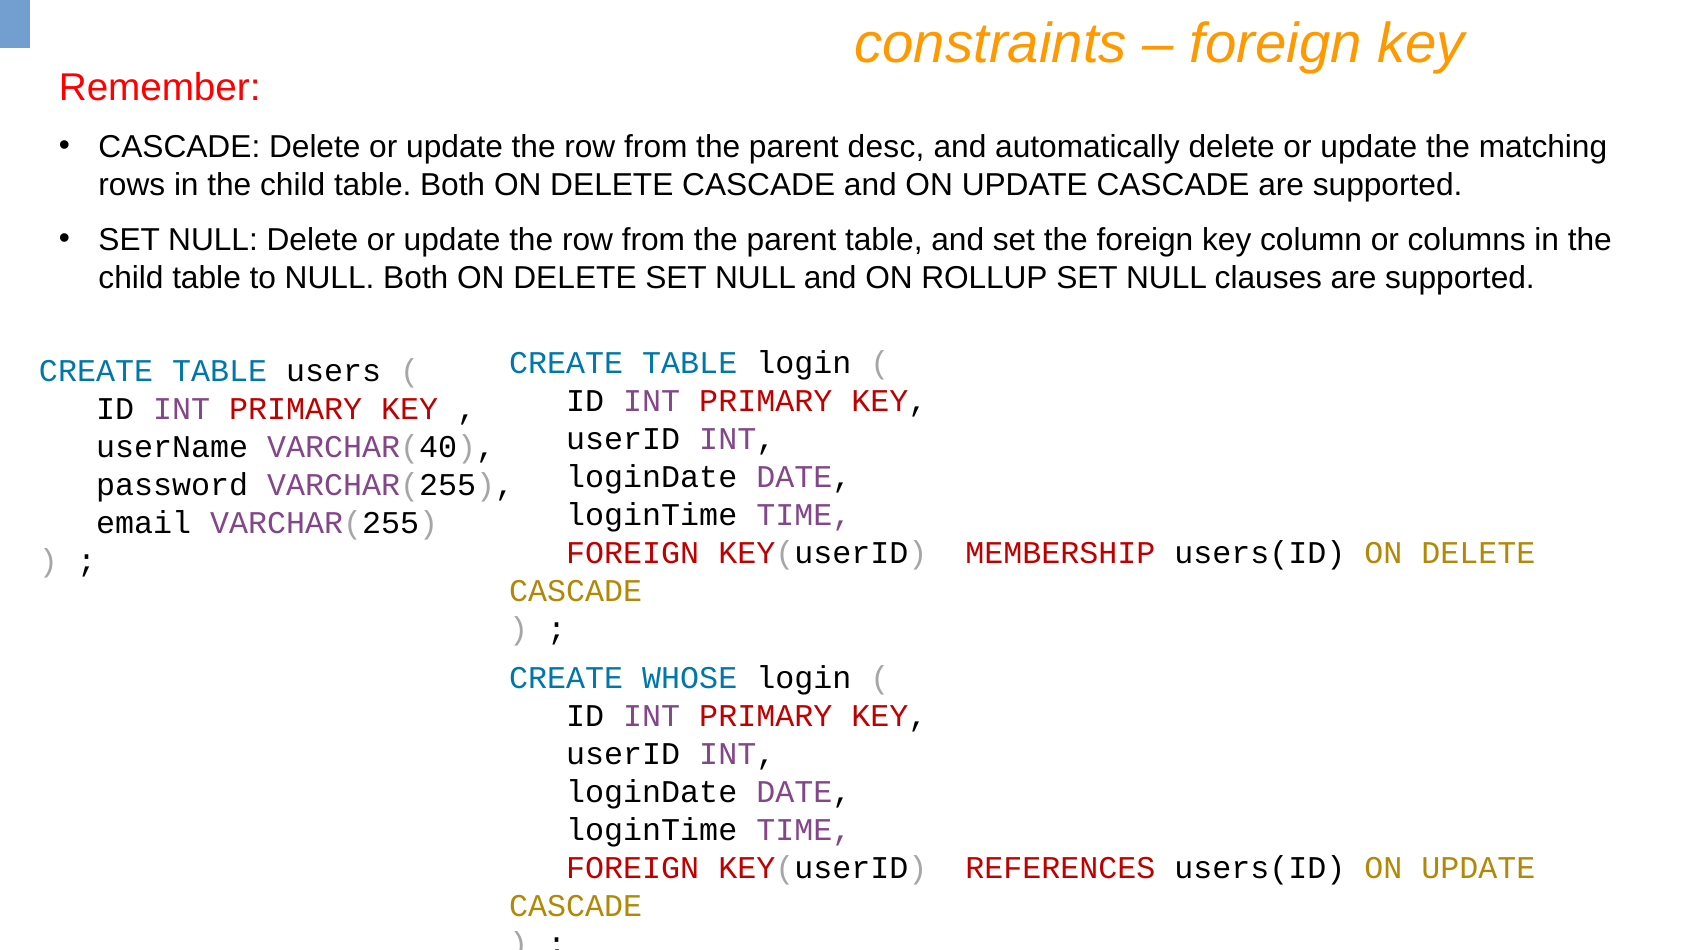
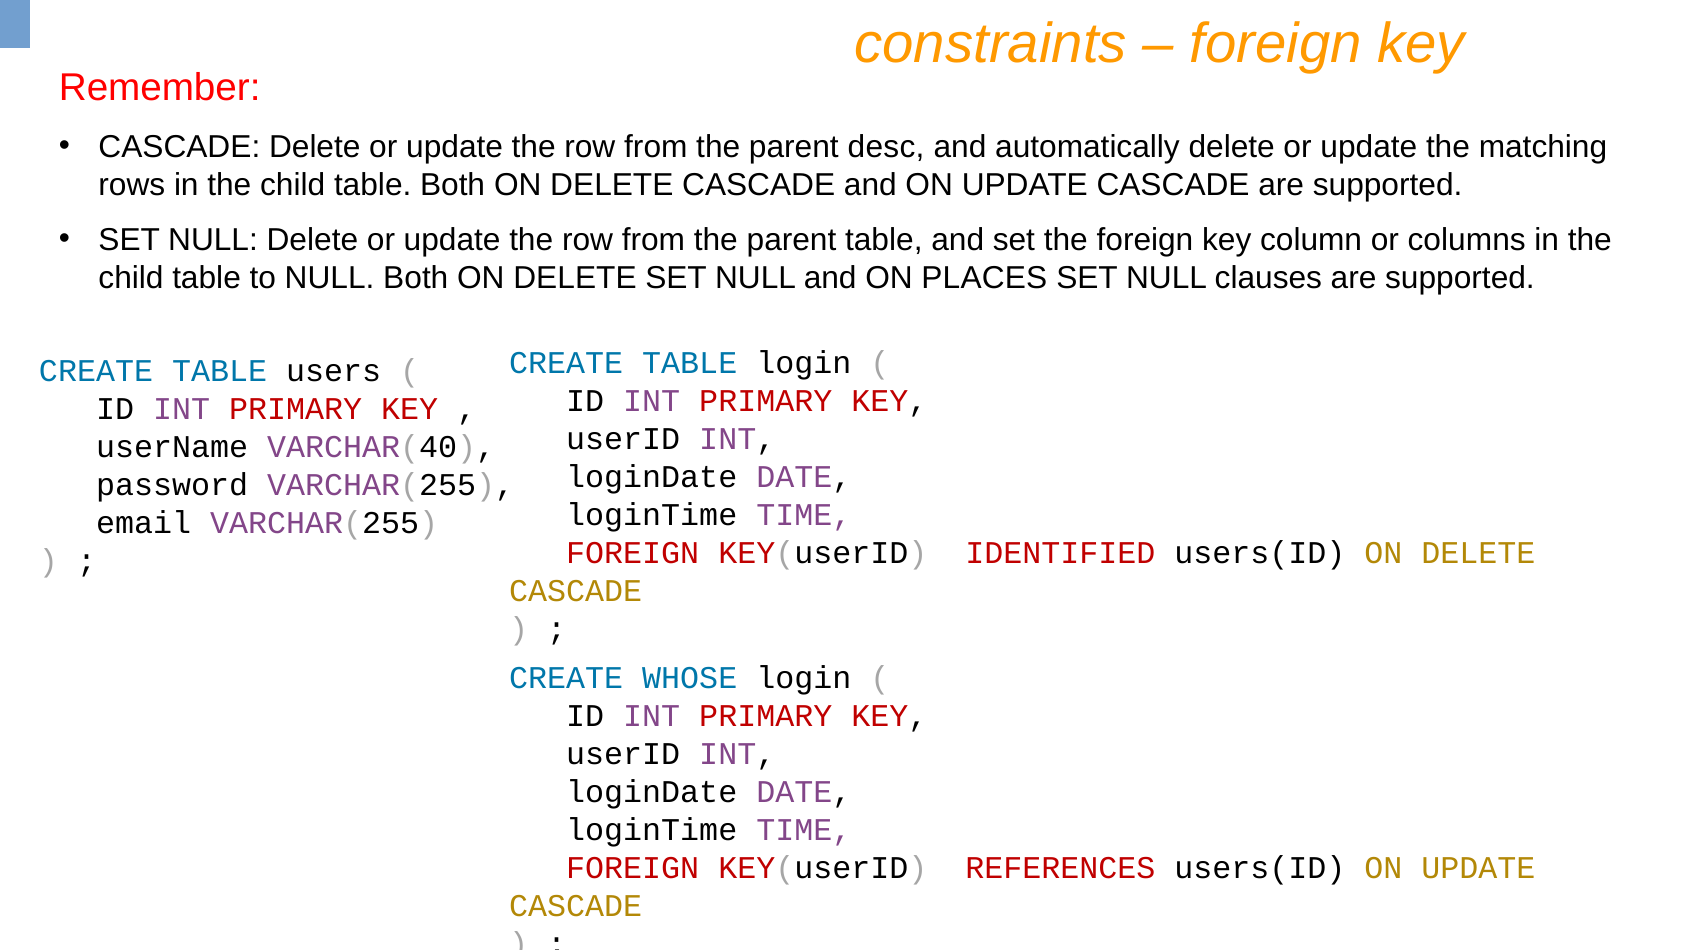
ROLLUP: ROLLUP -> PLACES
MEMBERSHIP: MEMBERSHIP -> IDENTIFIED
